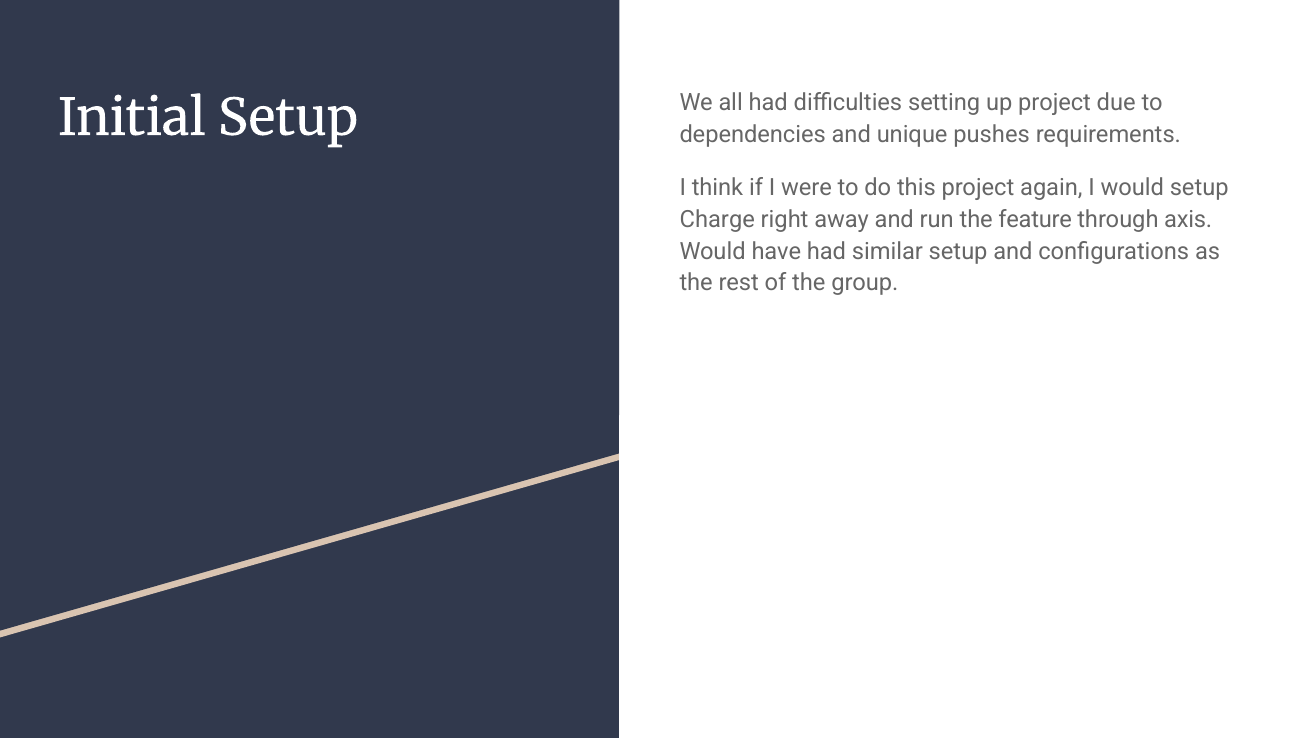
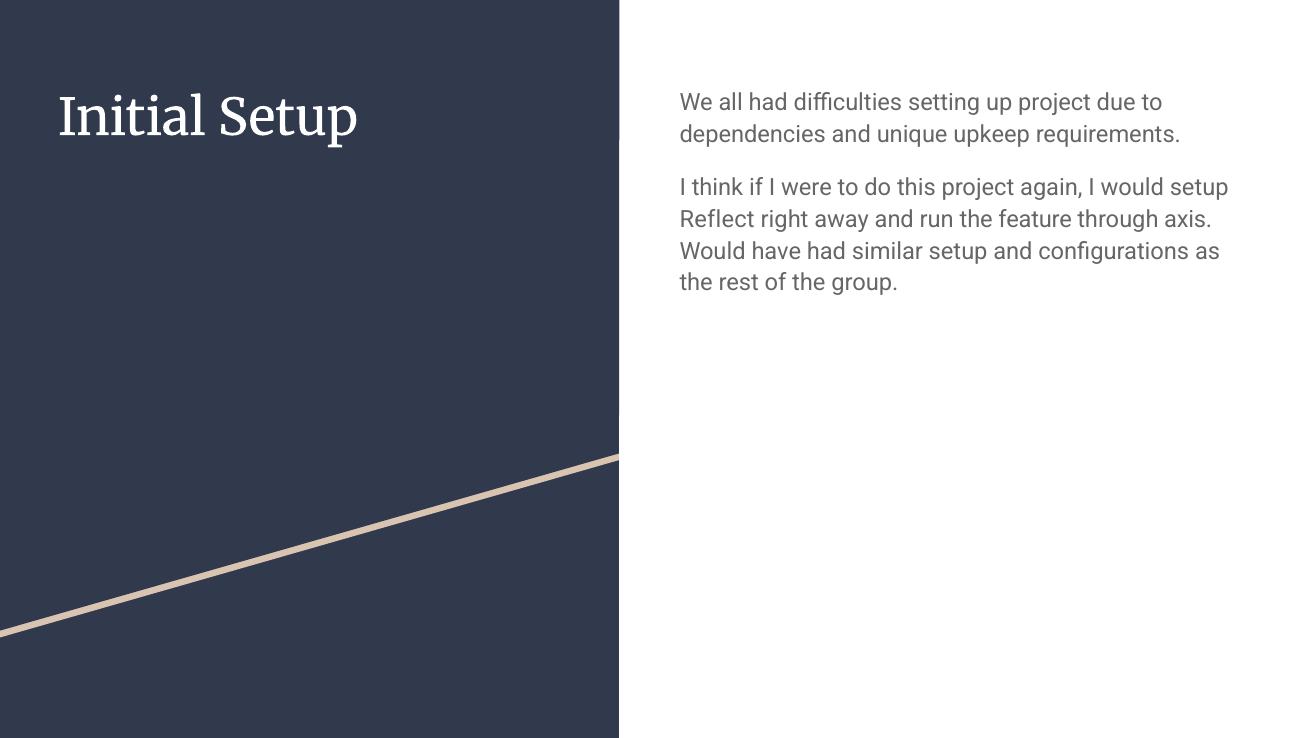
pushes: pushes -> upkeep
Charge: Charge -> Reflect
